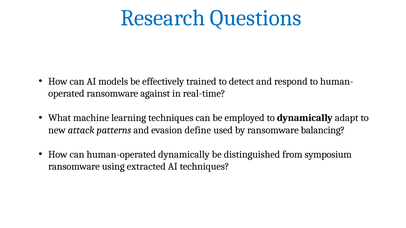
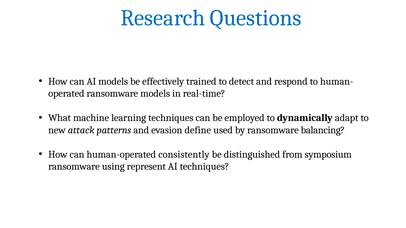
ransomware against: against -> models
human-operated dynamically: dynamically -> consistently
extracted: extracted -> represent
